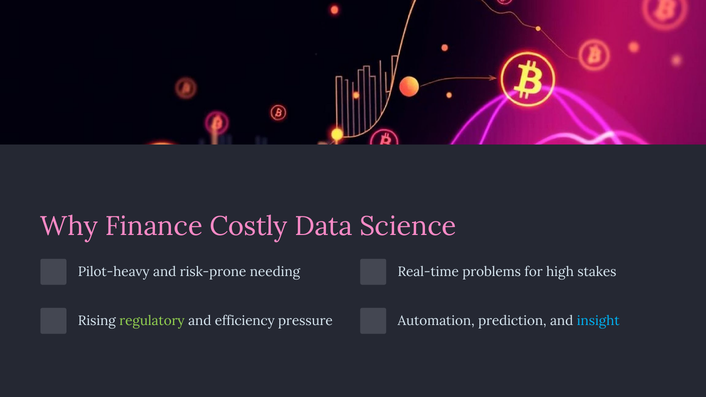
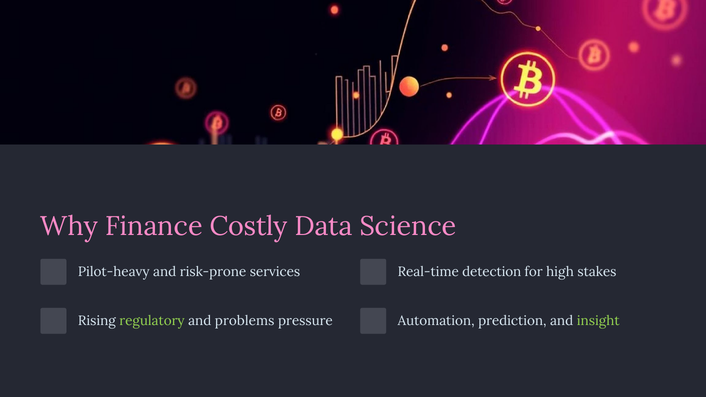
needing: needing -> services
problems: problems -> detection
efficiency: efficiency -> problems
insight colour: light blue -> light green
